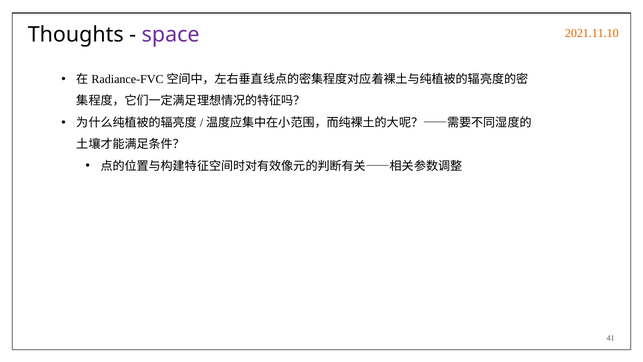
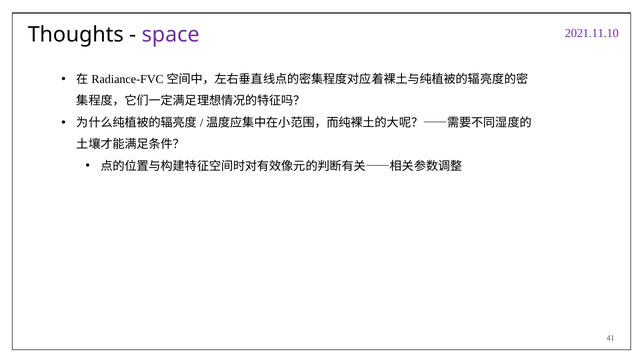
2021.11.10 colour: orange -> purple
